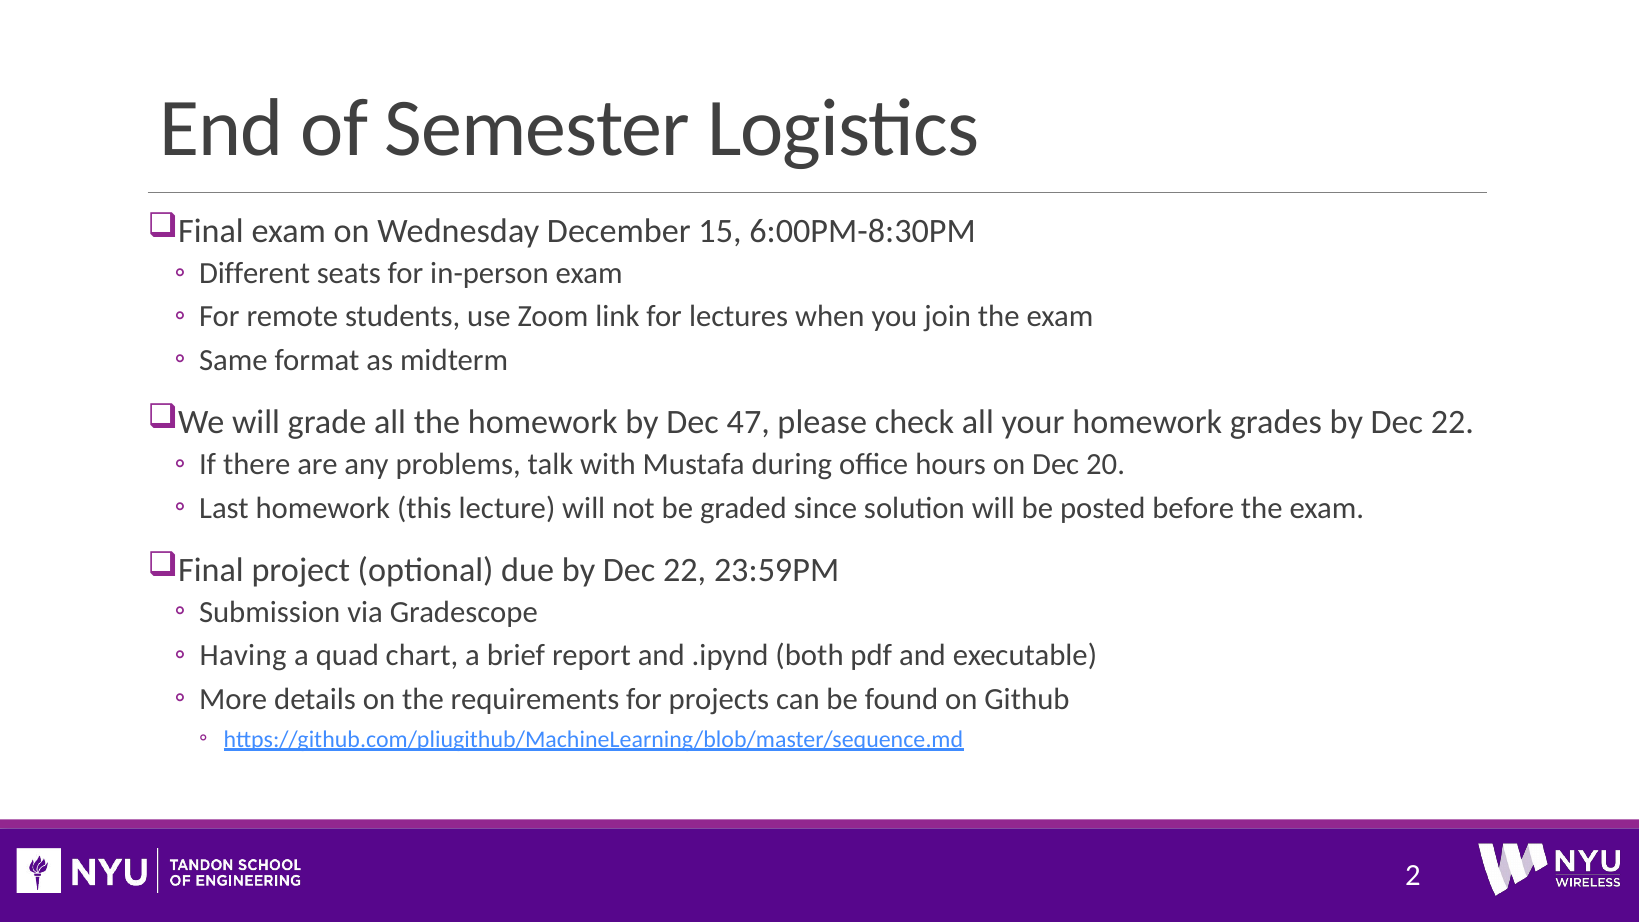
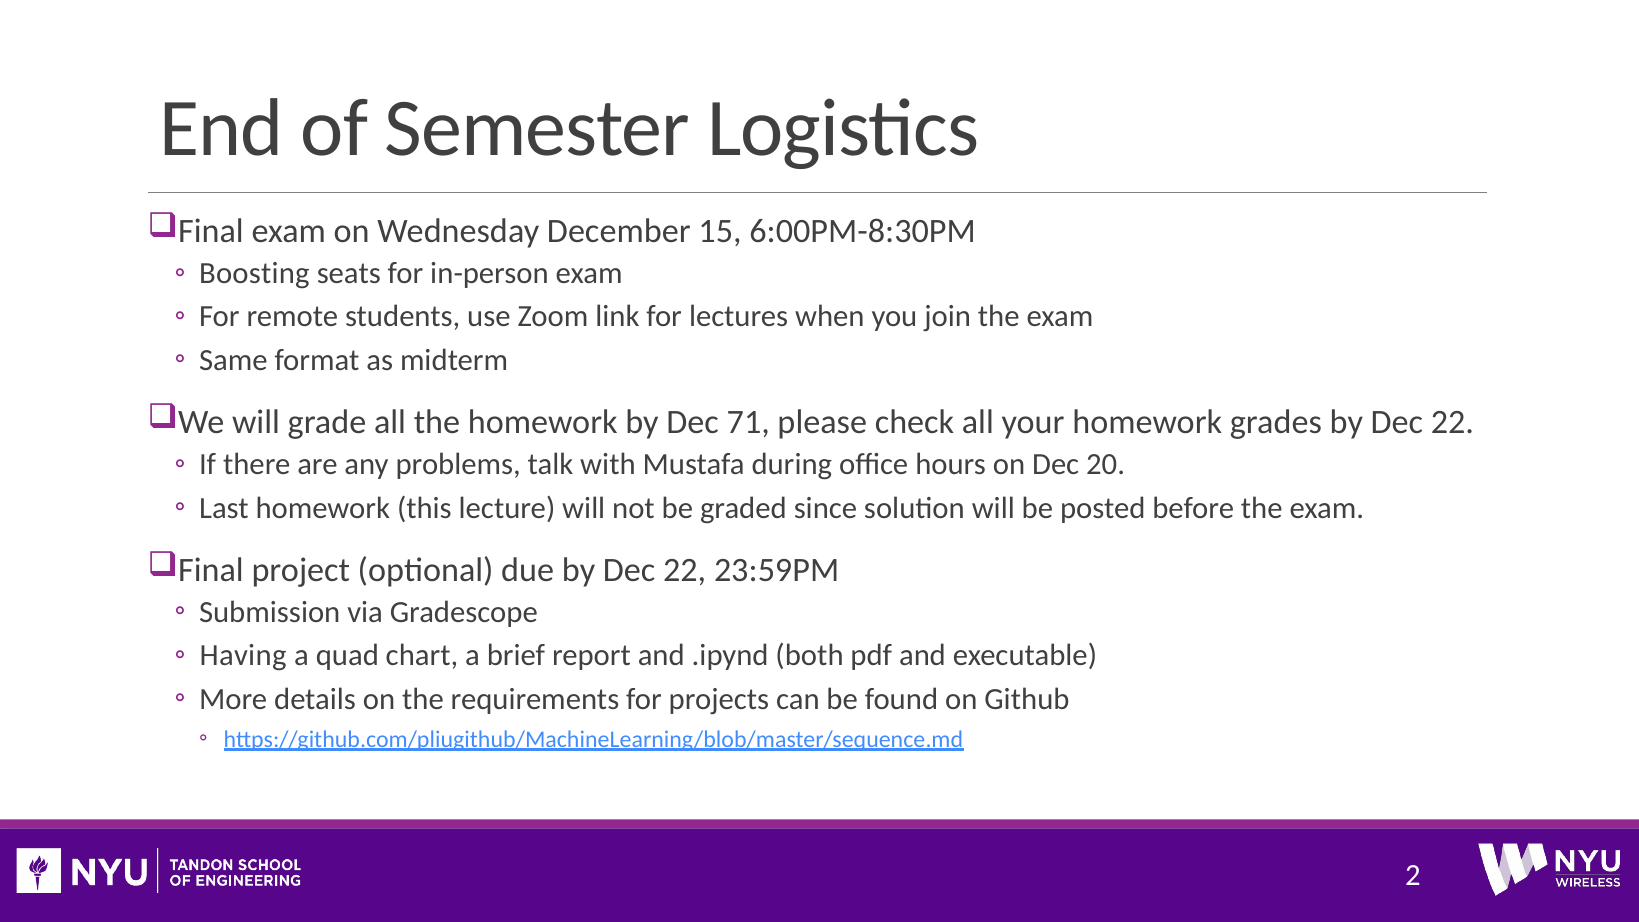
Different: Different -> Boosting
47: 47 -> 71
